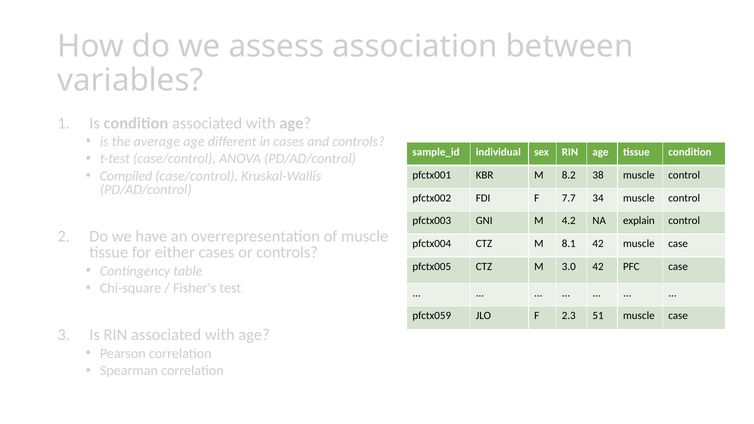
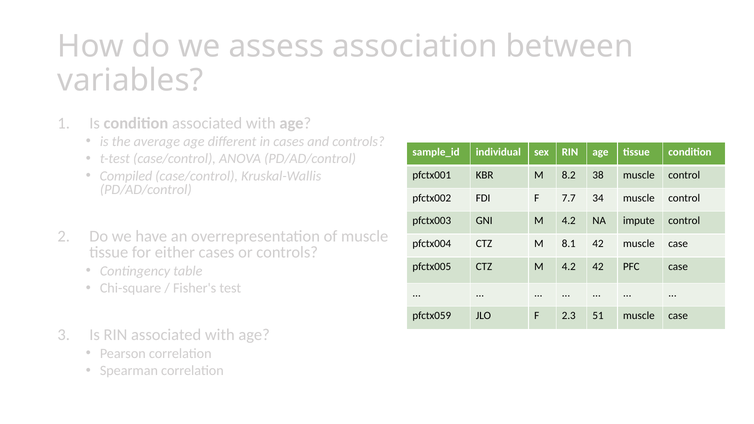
explain: explain -> impute
CTZ M 3.0: 3.0 -> 4.2
